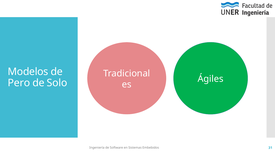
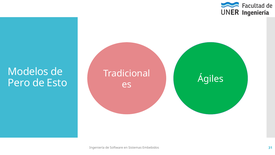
Solo: Solo -> Esto
